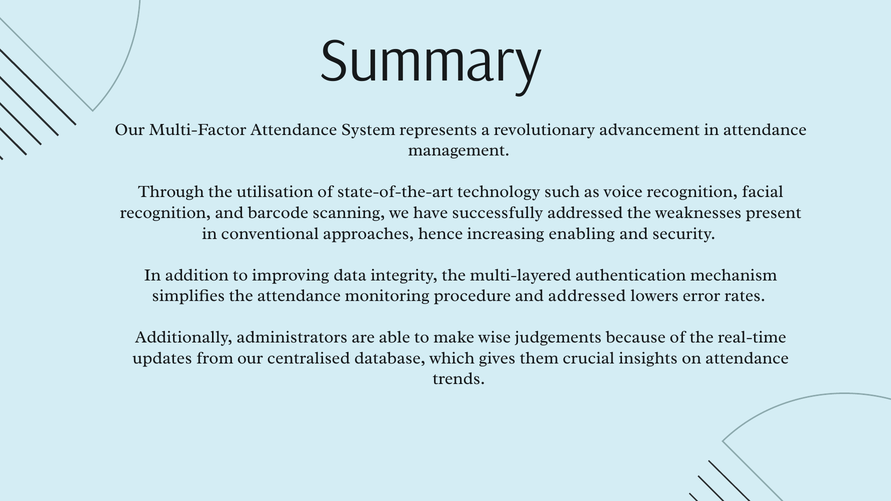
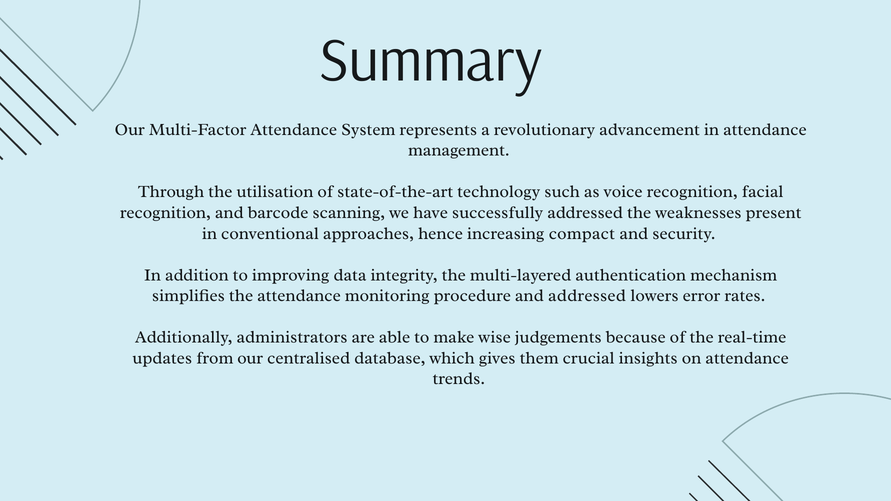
enabling: enabling -> compact
